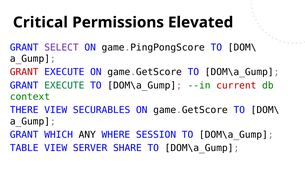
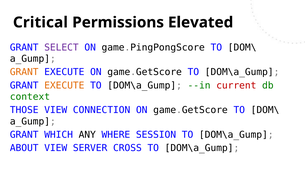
GRANT at (24, 72) colour: red -> orange
EXECUTE at (64, 86) colour: green -> orange
THERE: THERE -> THOSE
SECURABLES: SECURABLES -> CONNECTION
TABLE: TABLE -> ABOUT
SHARE: SHARE -> CROSS
